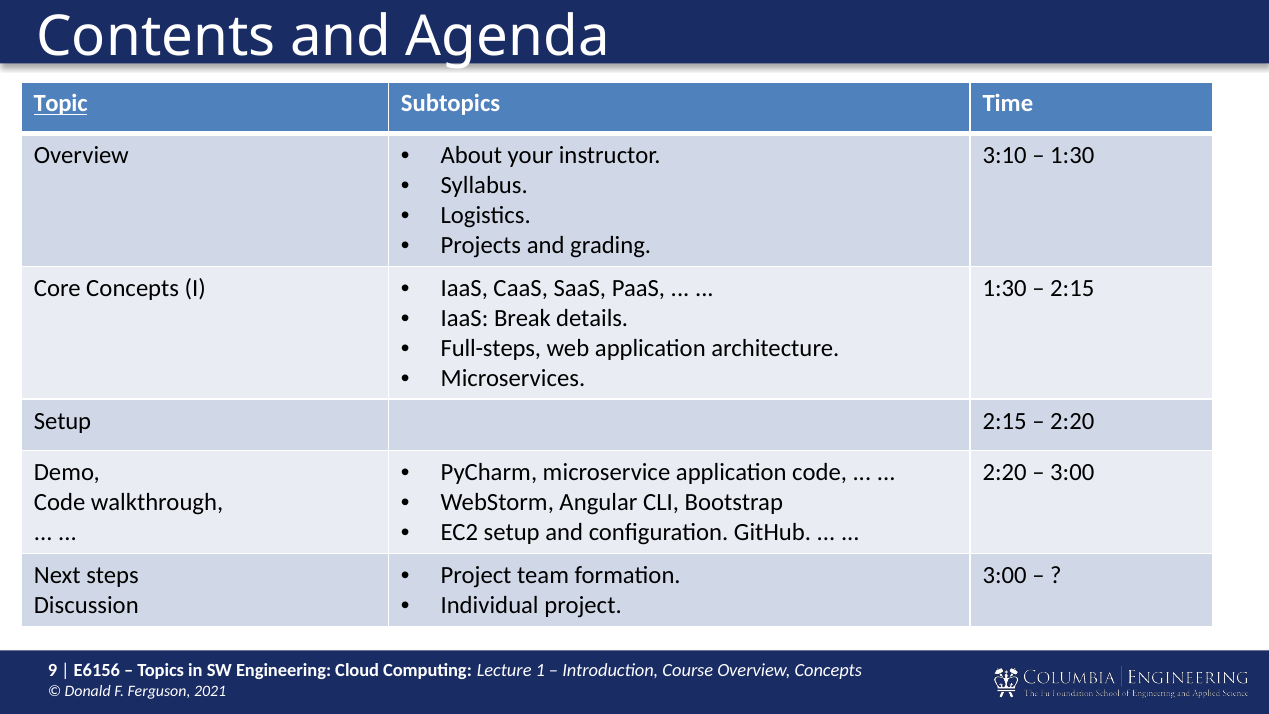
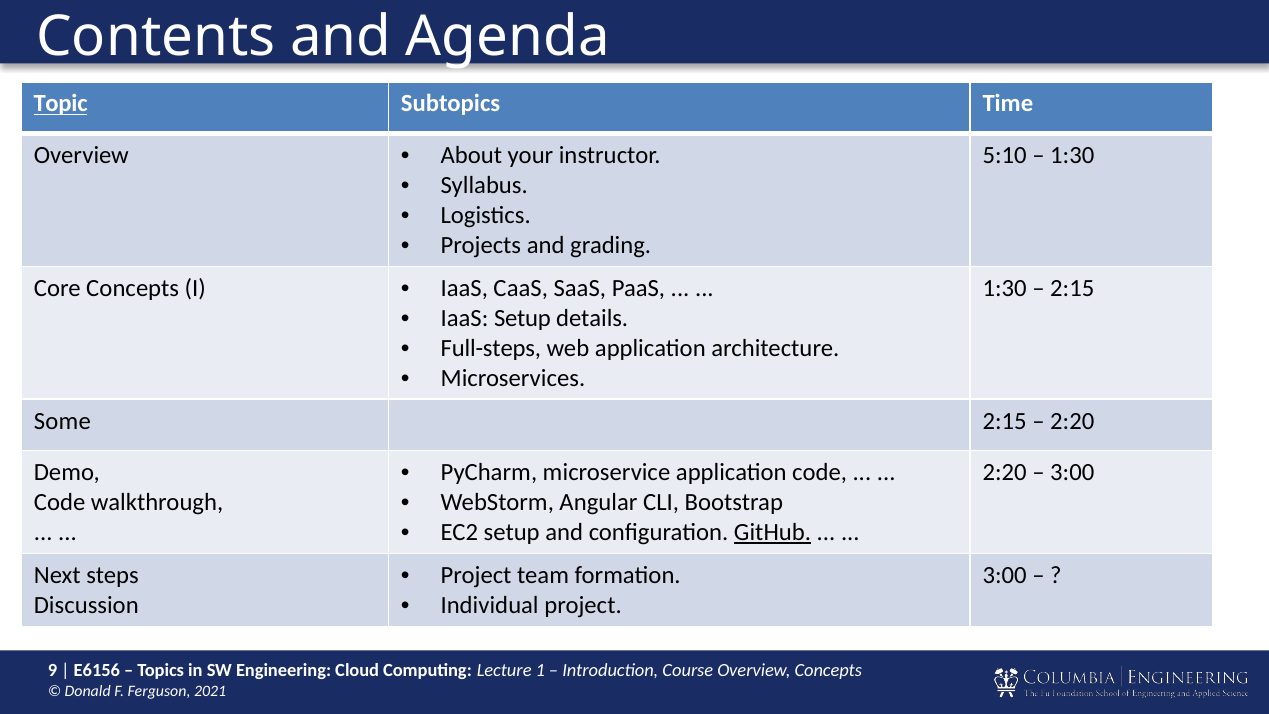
3:10: 3:10 -> 5:10
IaaS Break: Break -> Setup
Setup at (63, 421): Setup -> Some
GitHub underline: none -> present
